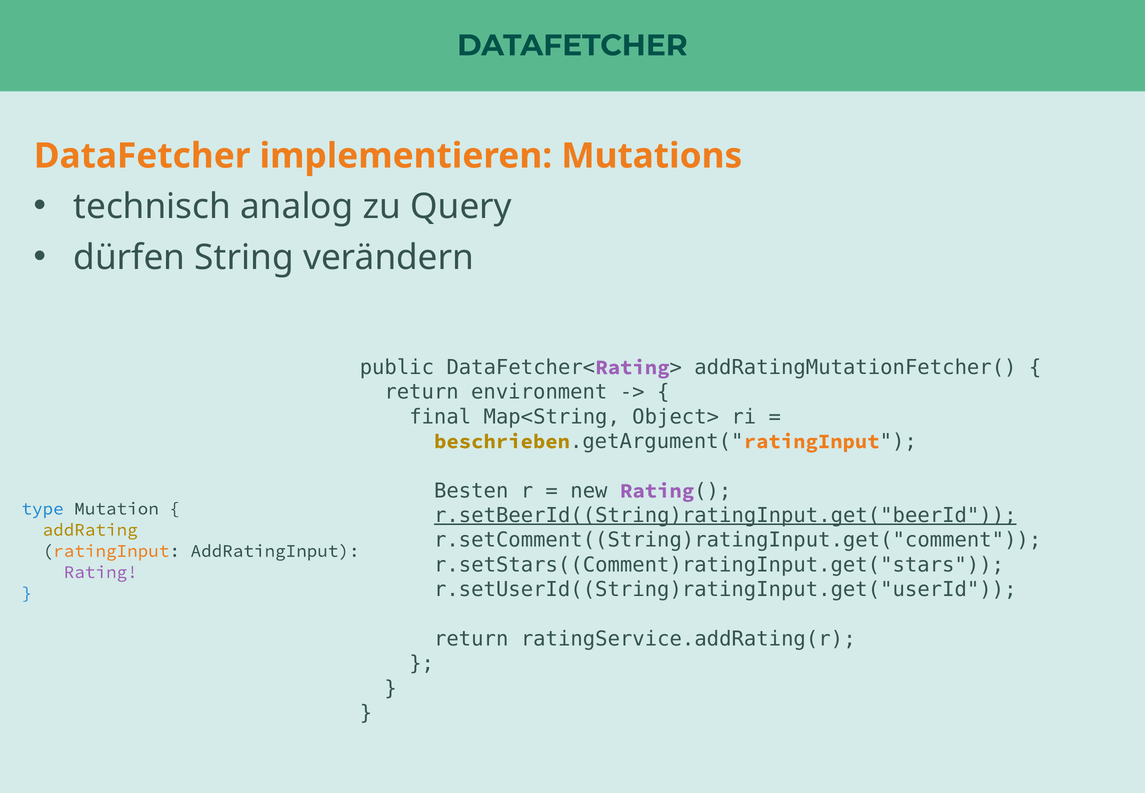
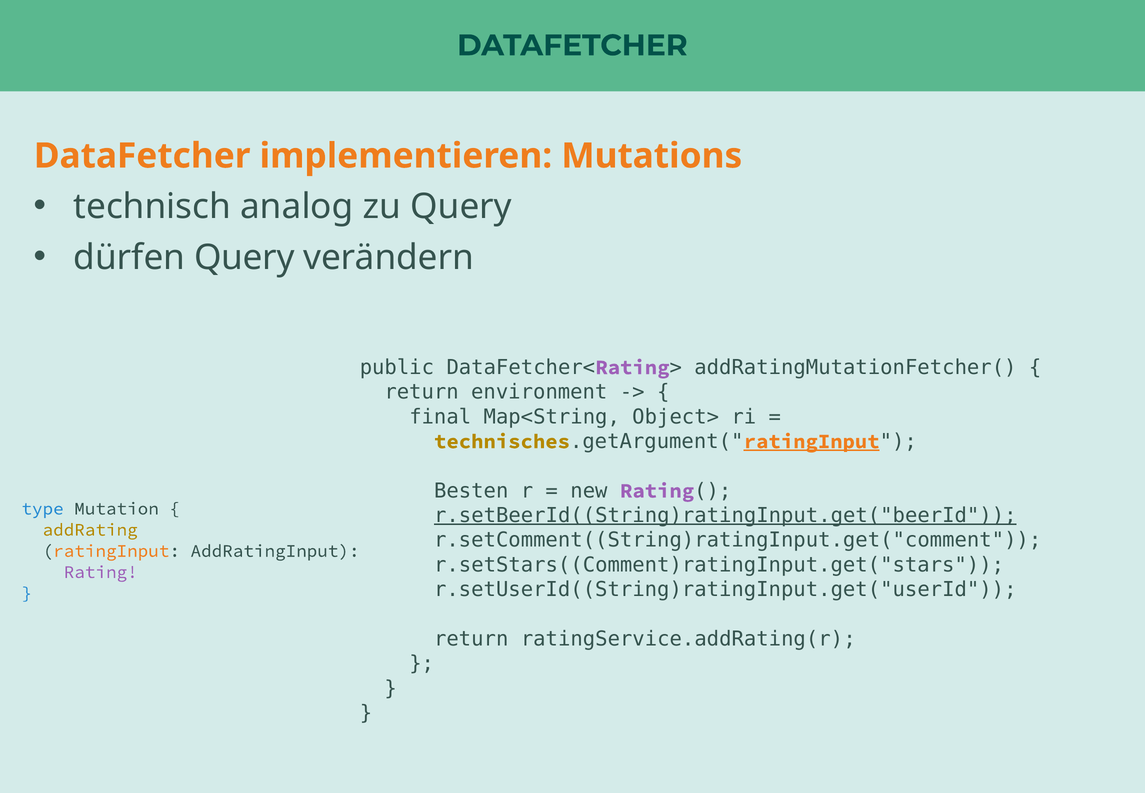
dürfen String: String -> Query
beschrieben: beschrieben -> technisches
ratingInput at (812, 441) underline: none -> present
